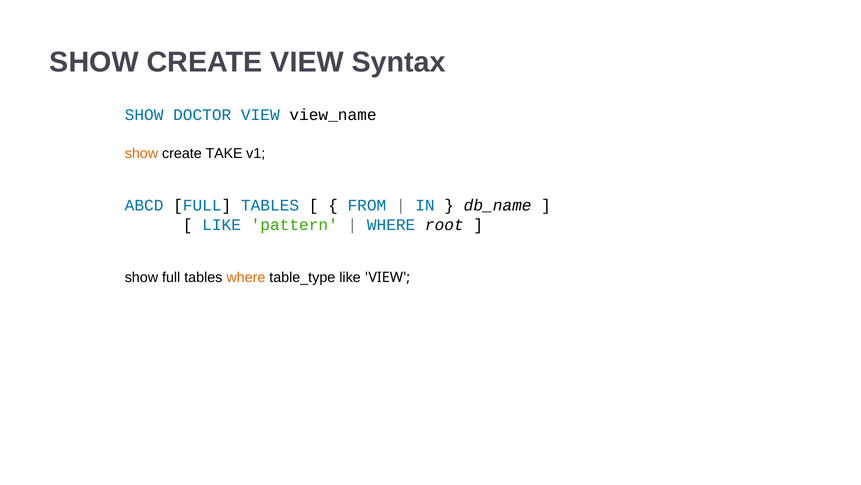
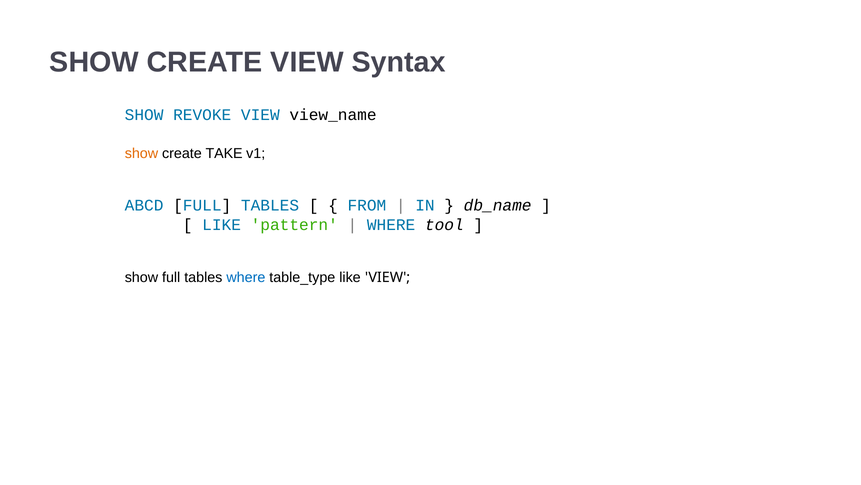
DOCTOR: DOCTOR -> REVOKE
root: root -> tool
where at (246, 277) colour: orange -> blue
